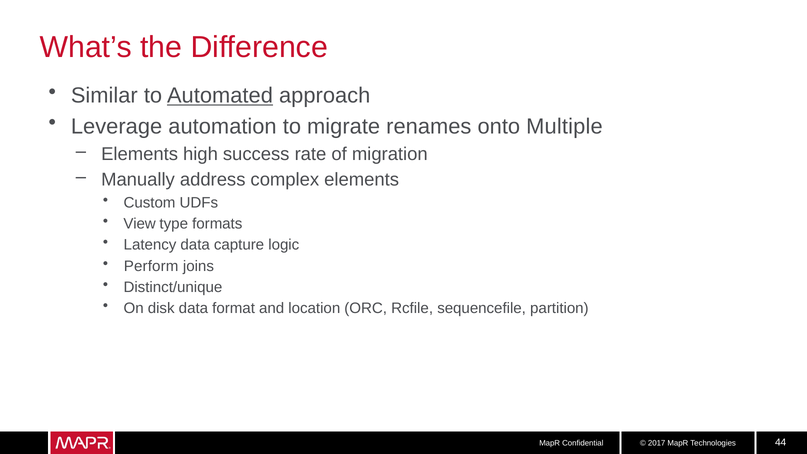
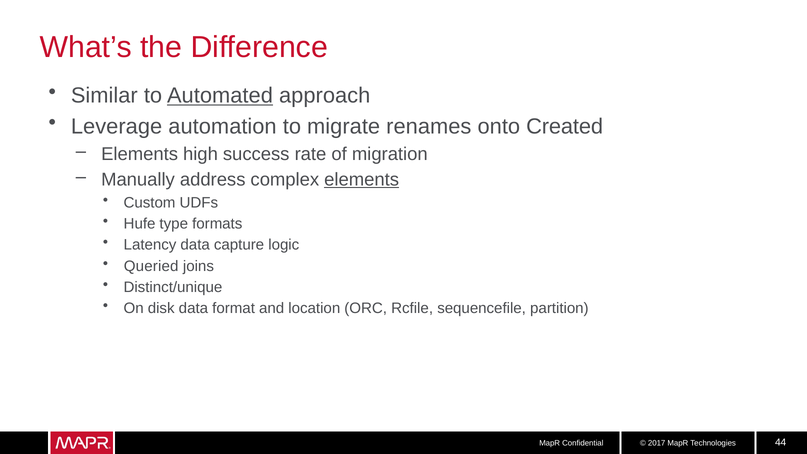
Multiple: Multiple -> Created
elements at (362, 180) underline: none -> present
View: View -> Hufe
Perform: Perform -> Queried
